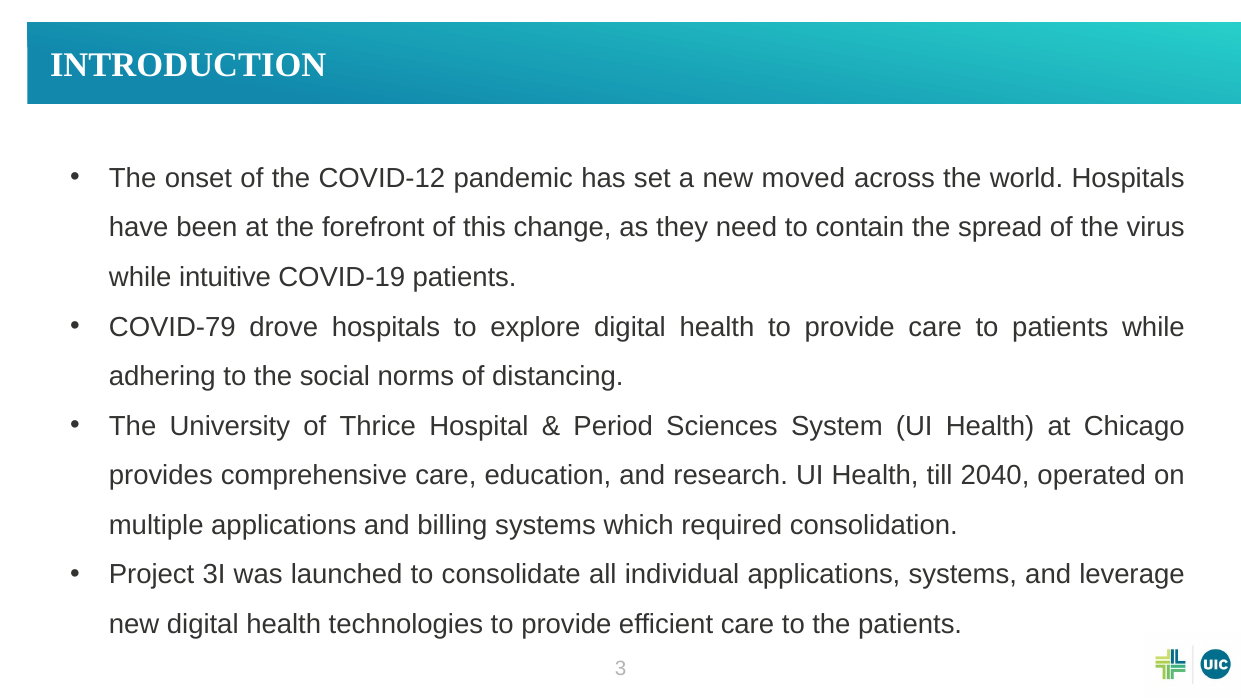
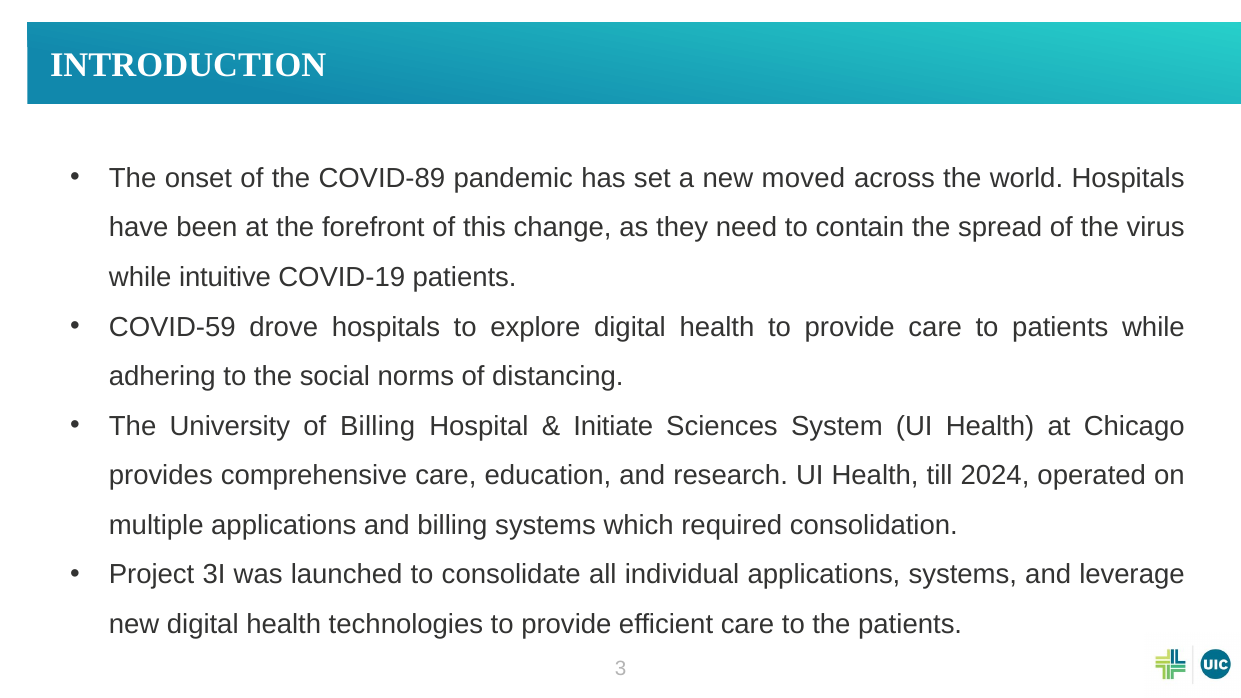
COVID-12: COVID-12 -> COVID-89
COVID-79: COVID-79 -> COVID-59
of Thrice: Thrice -> Billing
Period: Period -> Initiate
2040: 2040 -> 2024
